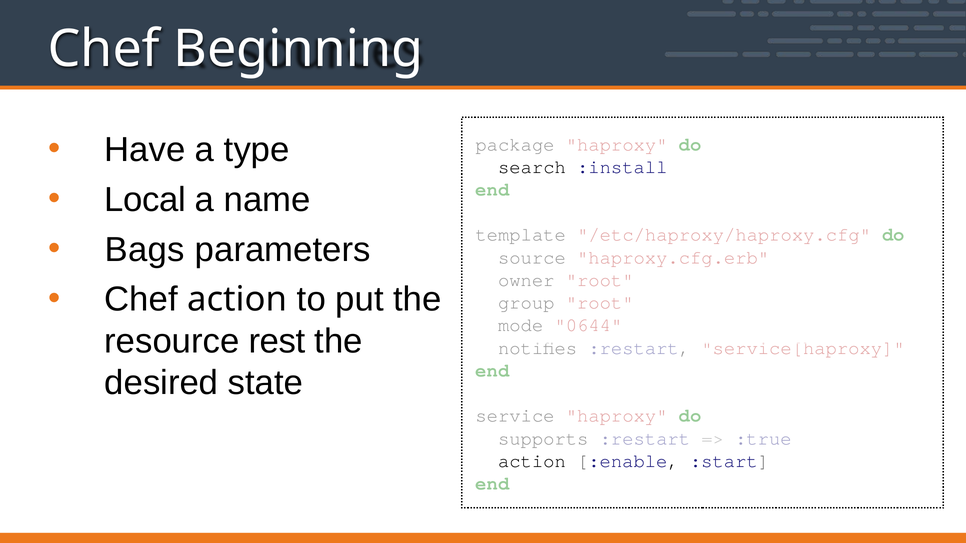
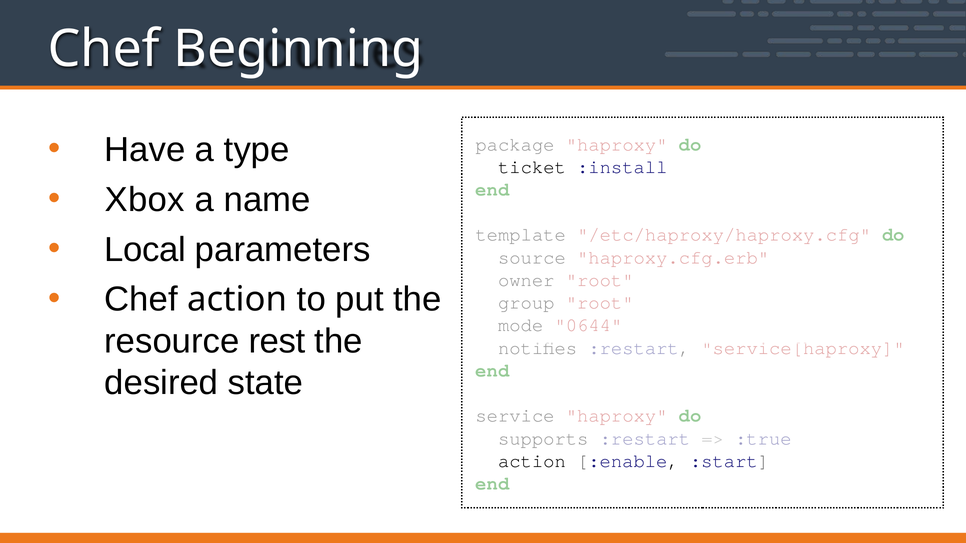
search: search -> ticket
Local: Local -> Xbox
Bags: Bags -> Local
